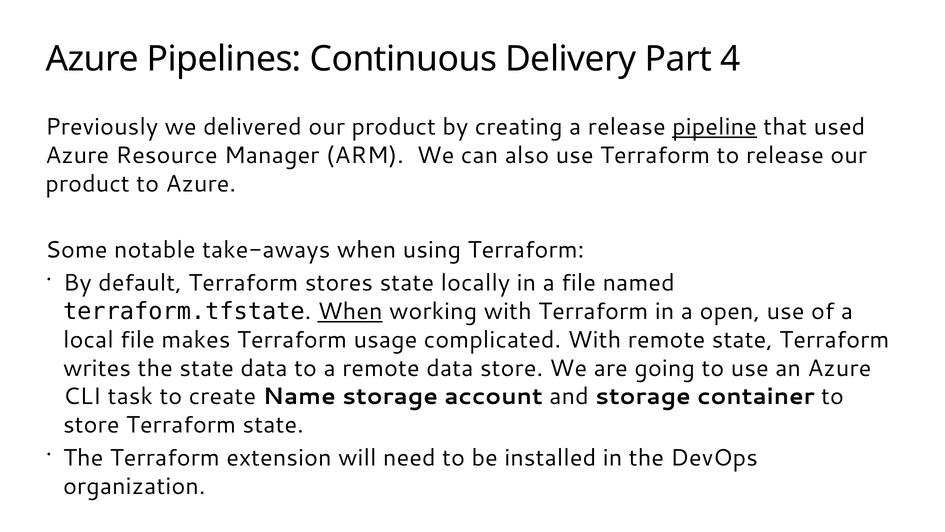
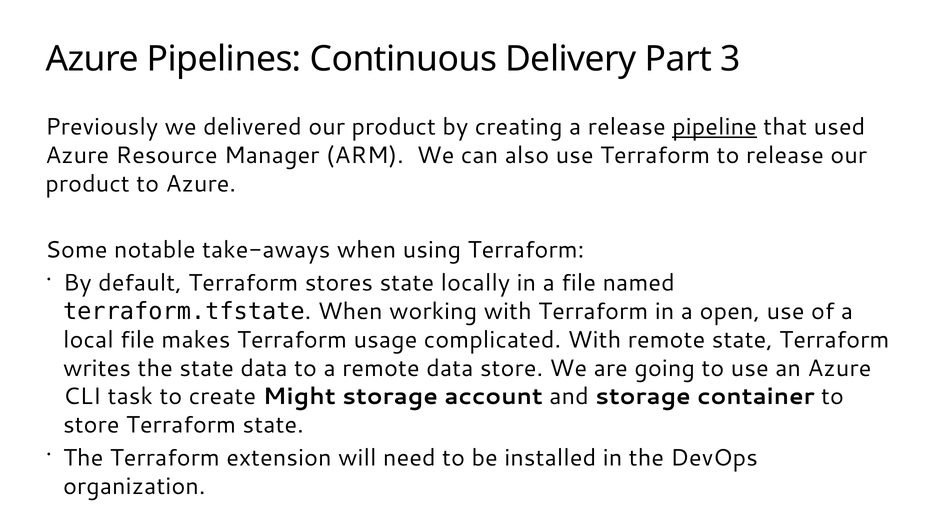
4: 4 -> 3
When at (350, 311) underline: present -> none
Name: Name -> Might
